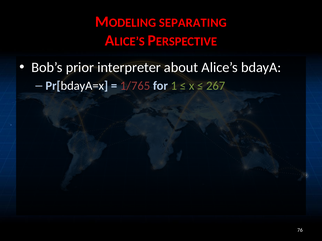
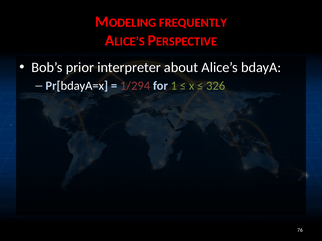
SEPARATING: SEPARATING -> FREQUENTLY
1/765: 1/765 -> 1/294
267: 267 -> 326
